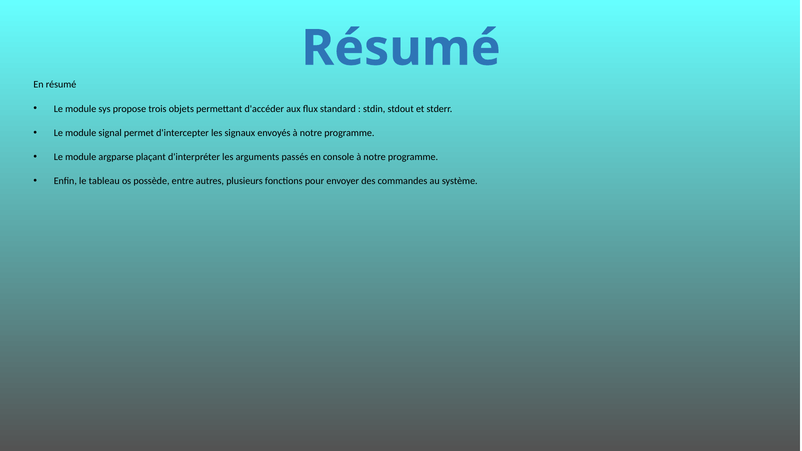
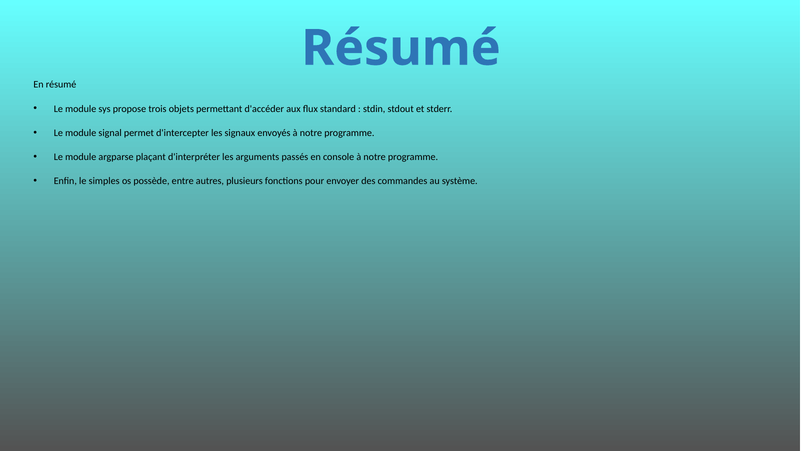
tableau: tableau -> simples
